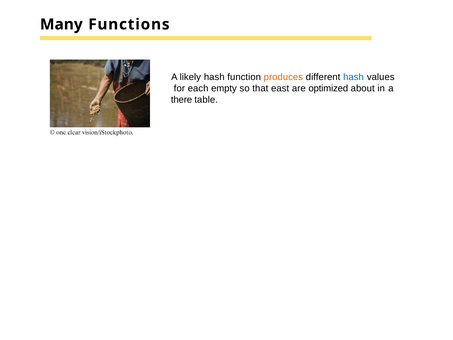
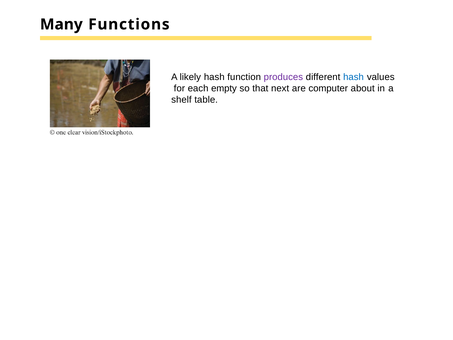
produces colour: orange -> purple
east: east -> next
optimized: optimized -> computer
there: there -> shelf
